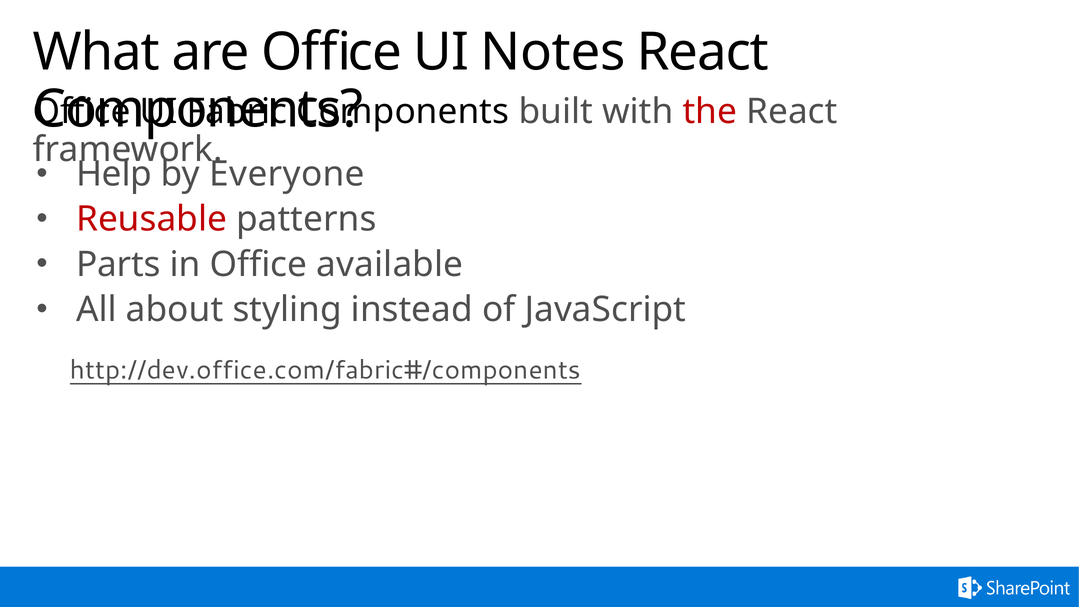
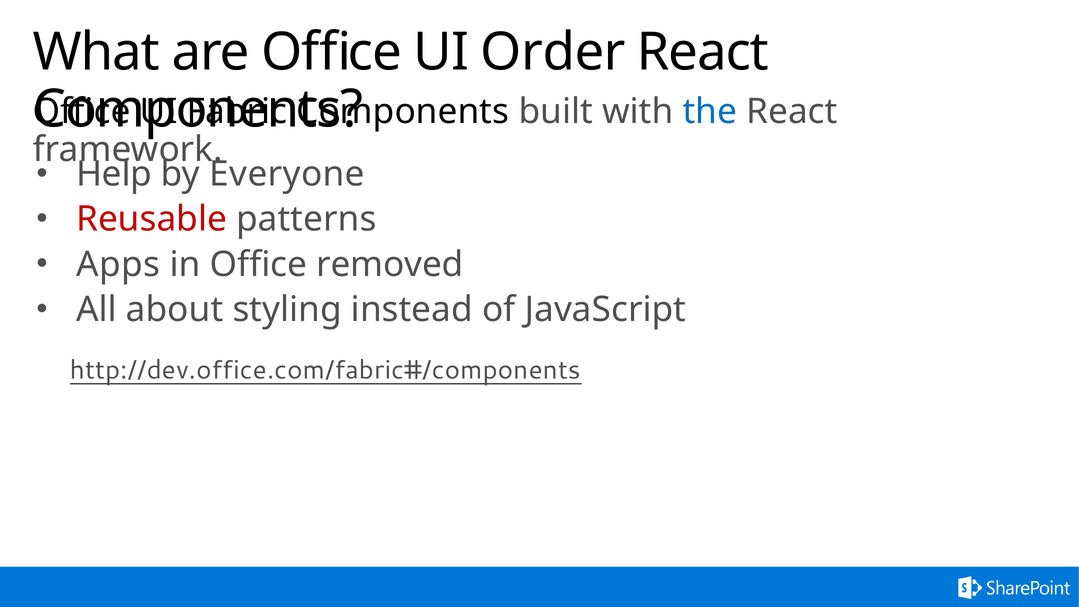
Notes: Notes -> Order
the colour: red -> blue
Parts: Parts -> Apps
available: available -> removed
